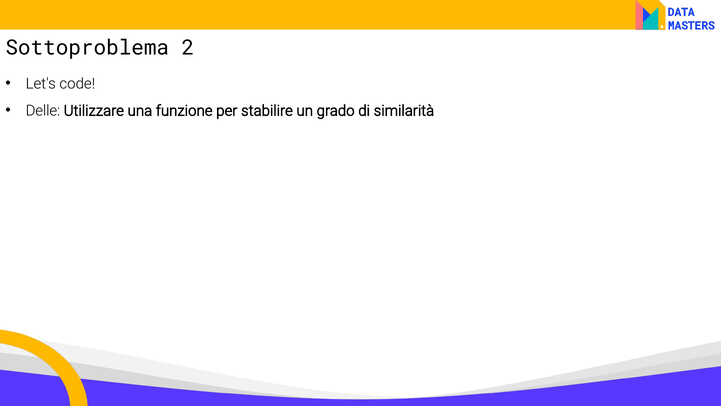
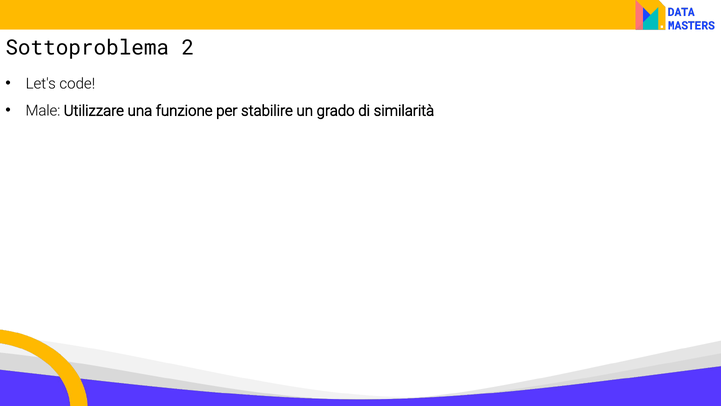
Delle: Delle -> Male
